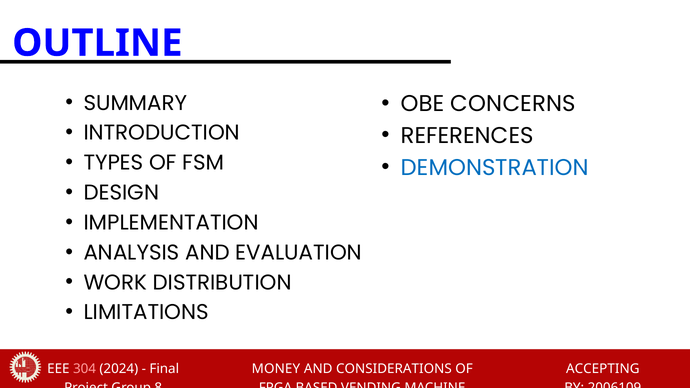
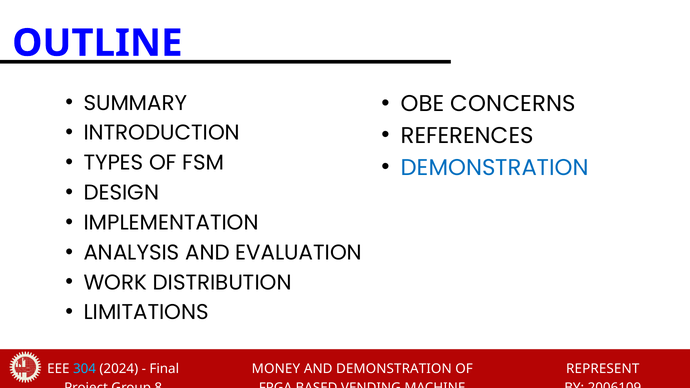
304 colour: pink -> light blue
AND CONSIDERATIONS: CONSIDERATIONS -> DEMONSTRATION
ACCEPTING: ACCEPTING -> REPRESENT
